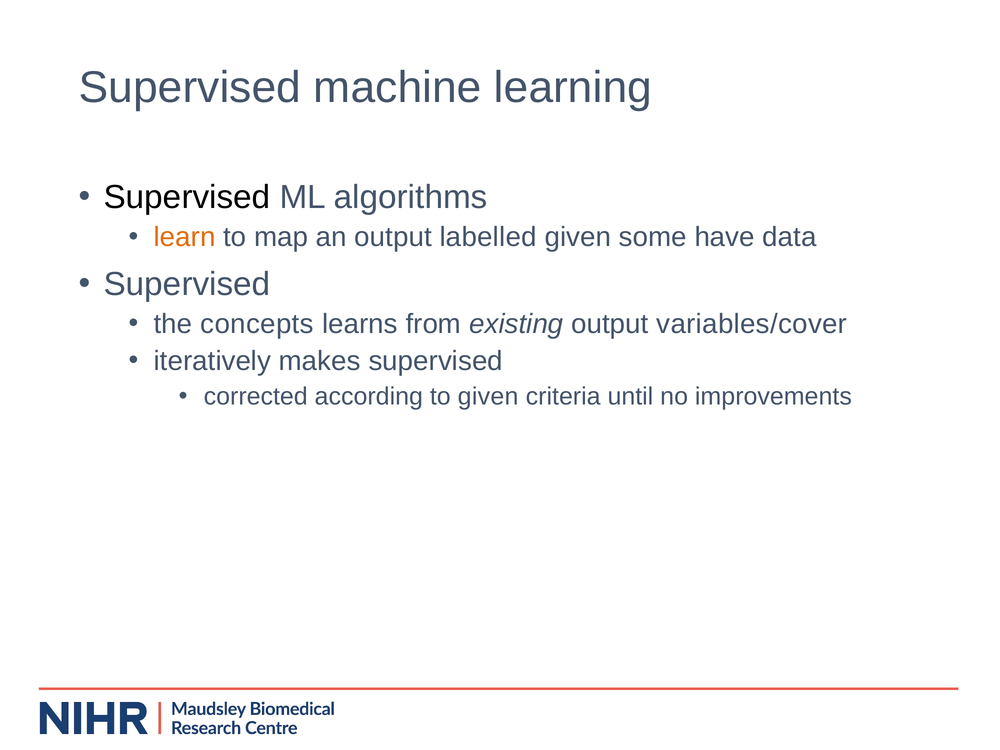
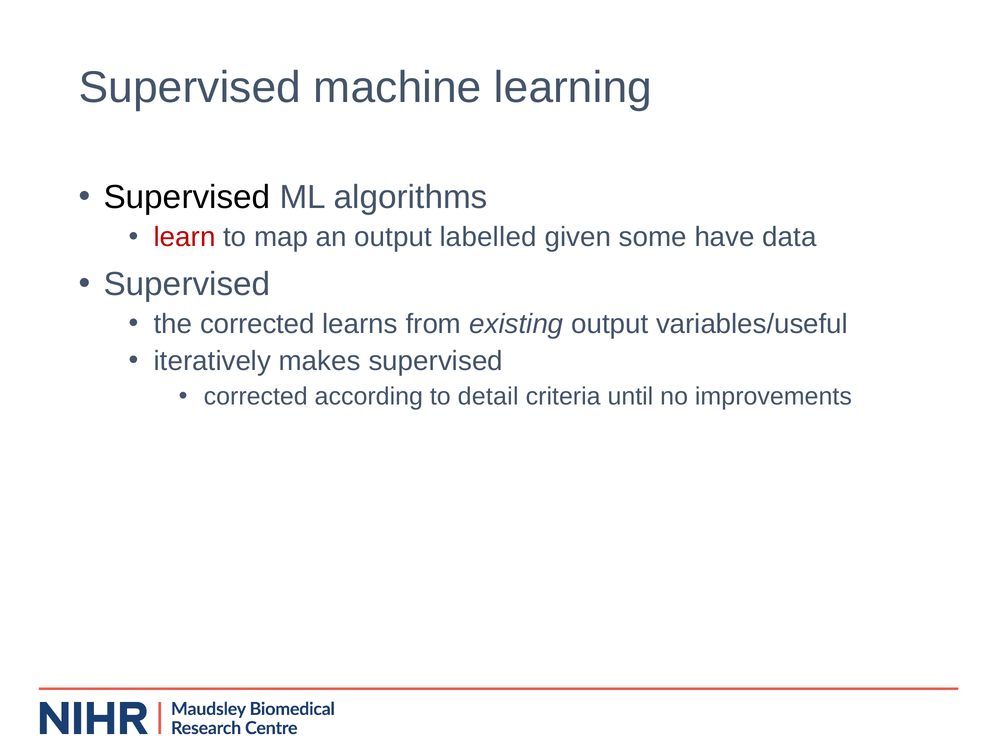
learn colour: orange -> red
the concepts: concepts -> corrected
variables/cover: variables/cover -> variables/useful
to given: given -> detail
